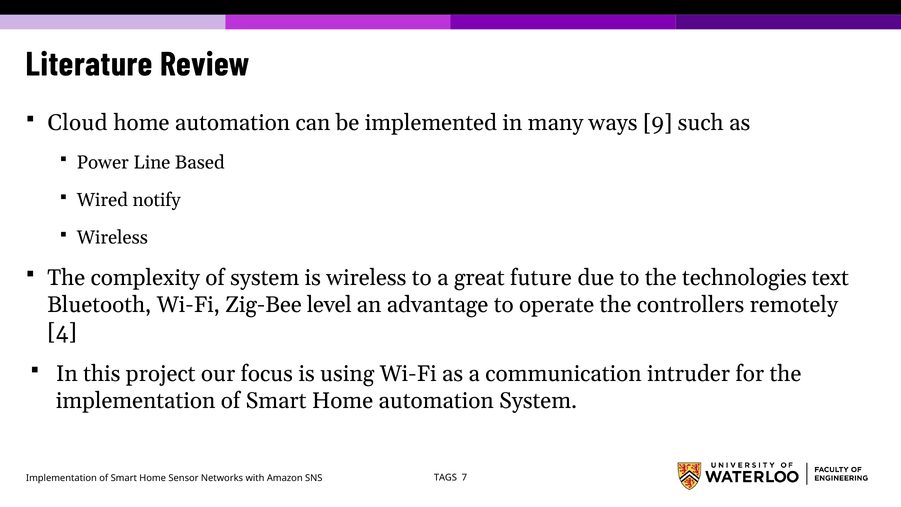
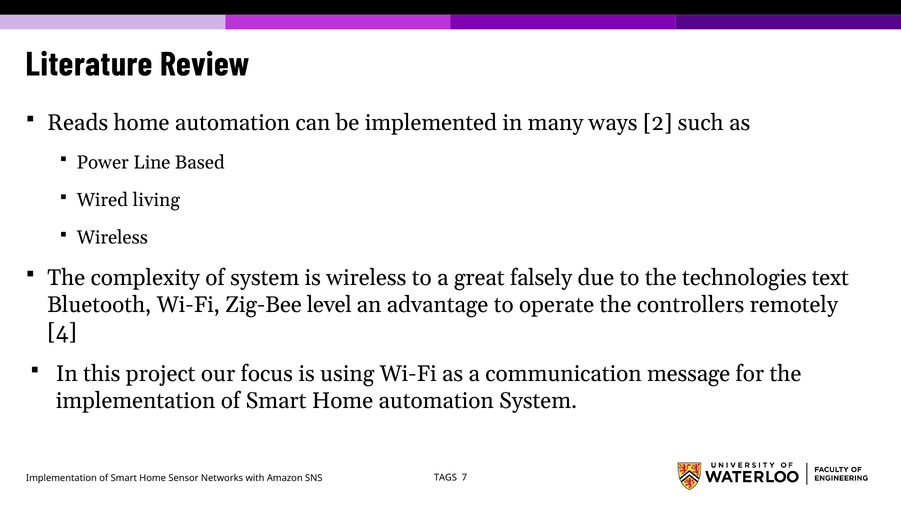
Cloud: Cloud -> Reads
9: 9 -> 2
notify: notify -> living
future: future -> falsely
intruder: intruder -> message
